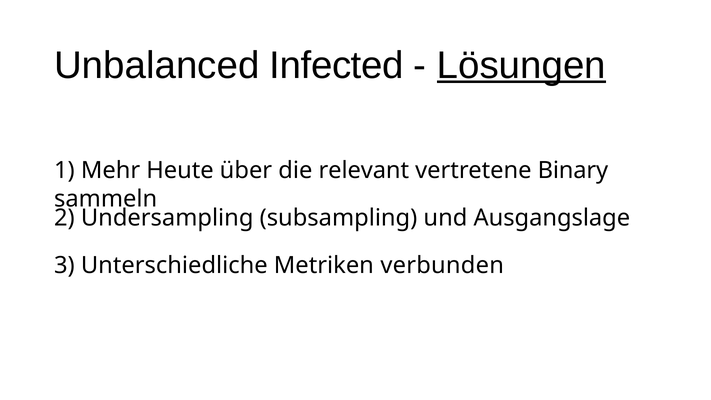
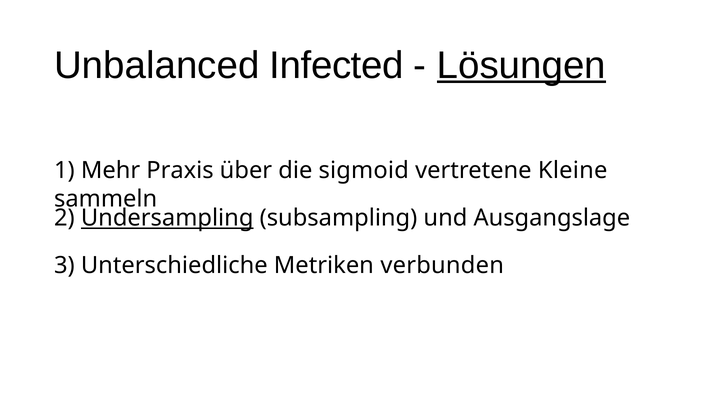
Heute: Heute -> Praxis
relevant: relevant -> sigmoid
Binary: Binary -> Kleine
Undersampling underline: none -> present
